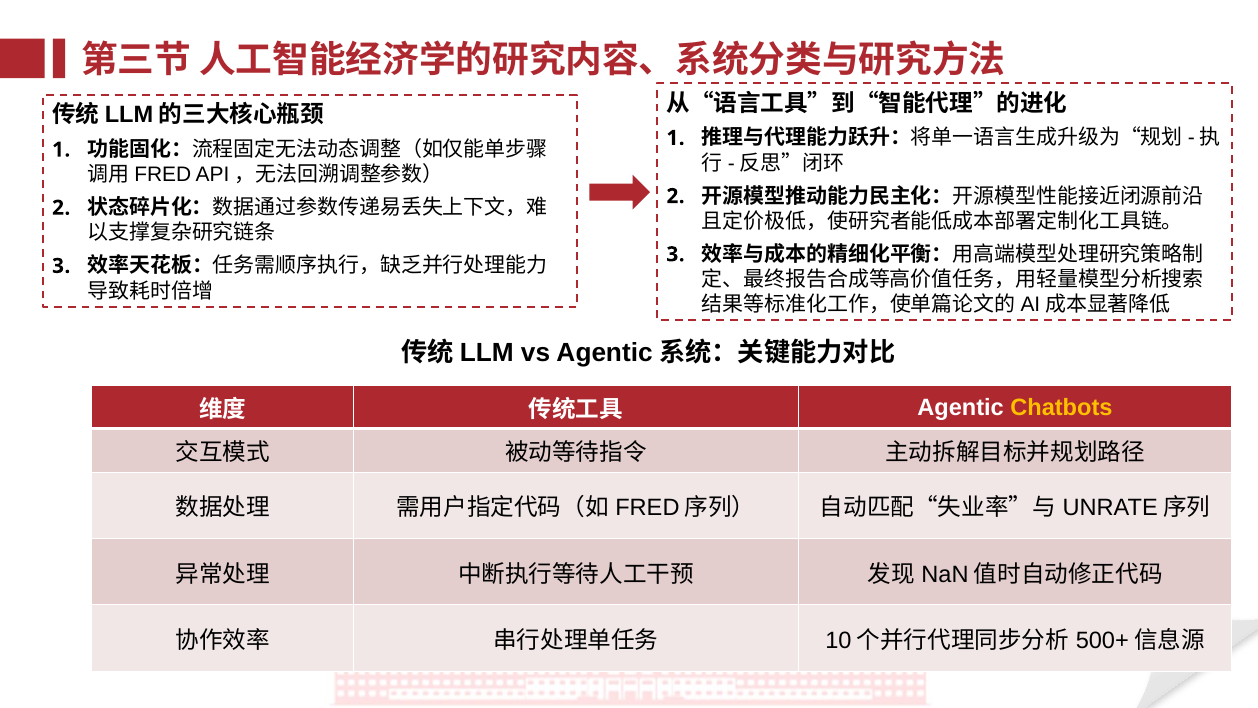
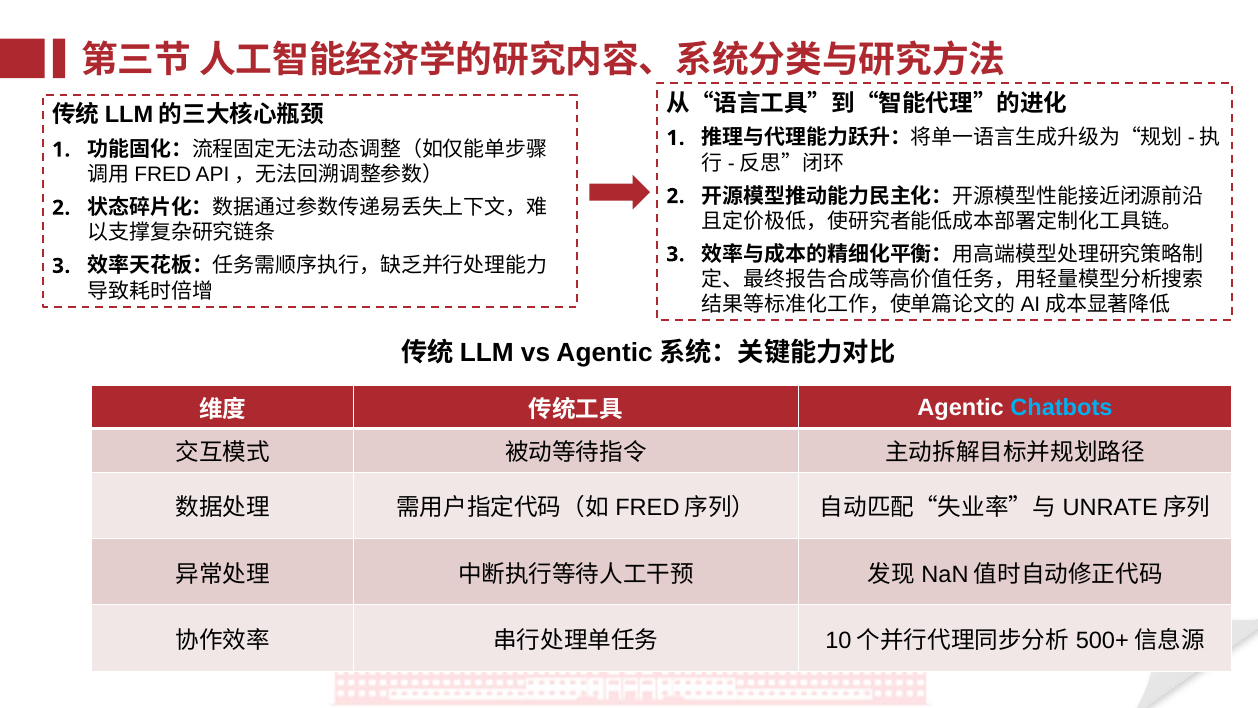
Chatbots colour: yellow -> light blue
